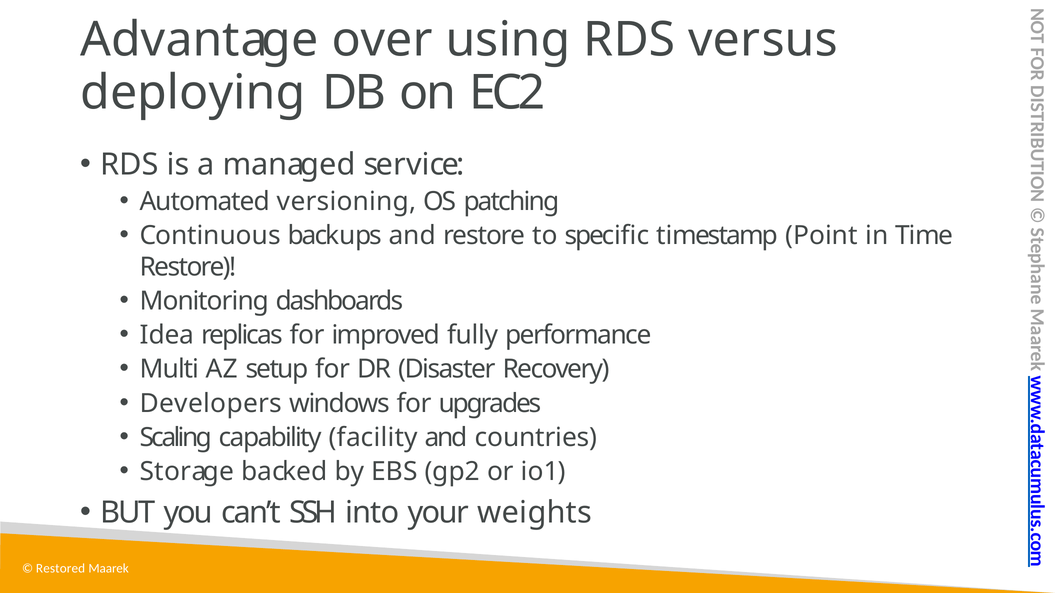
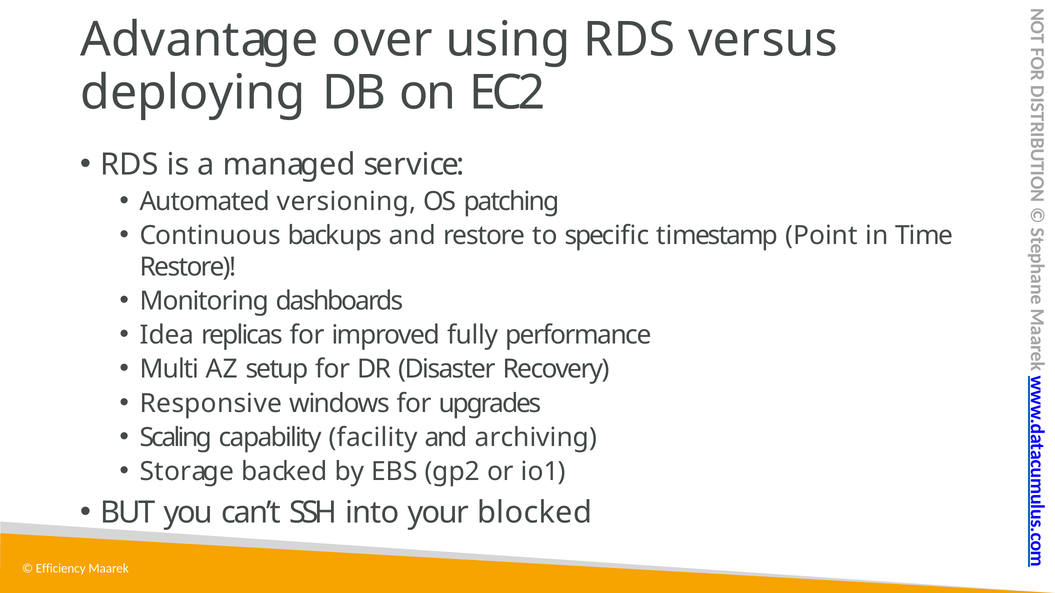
Developers: Developers -> Responsive
countries: countries -> archiving
weights: weights -> blocked
Restored: Restored -> Efficiency
